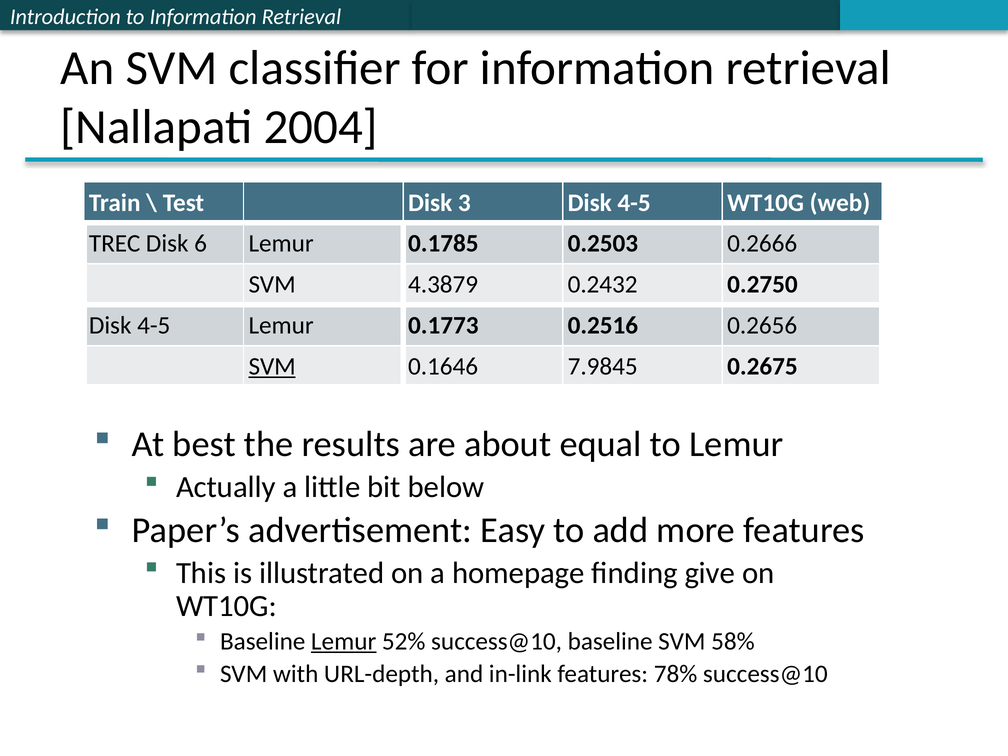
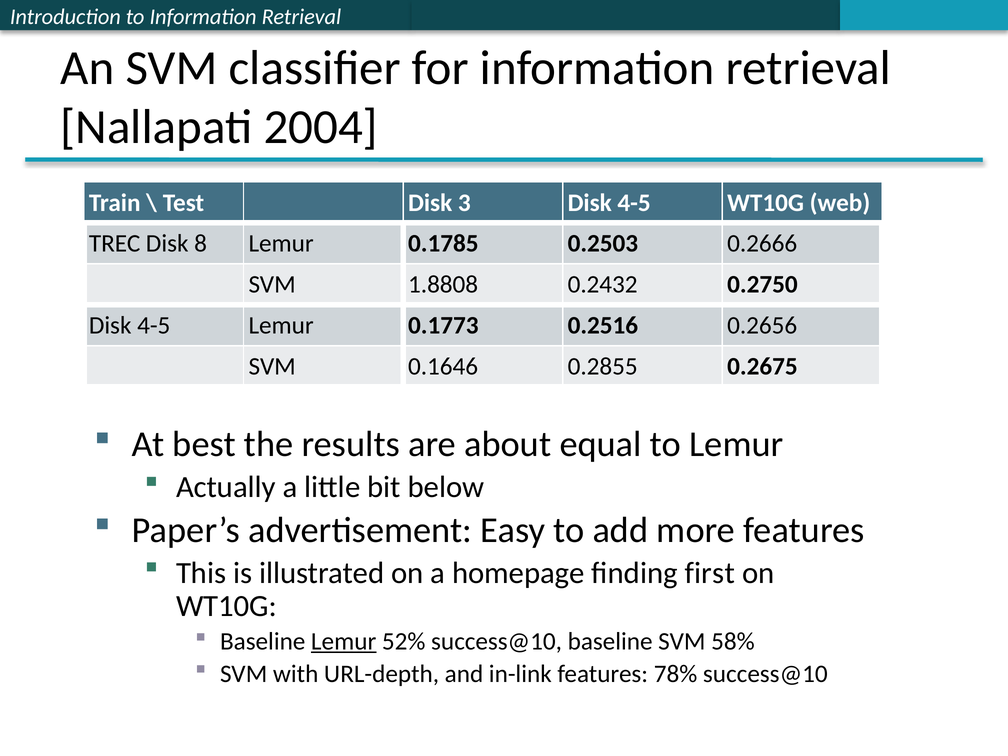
6: 6 -> 8
4.3879: 4.3879 -> 1.8808
SVM at (272, 366) underline: present -> none
7.9845: 7.9845 -> 0.2855
give: give -> first
